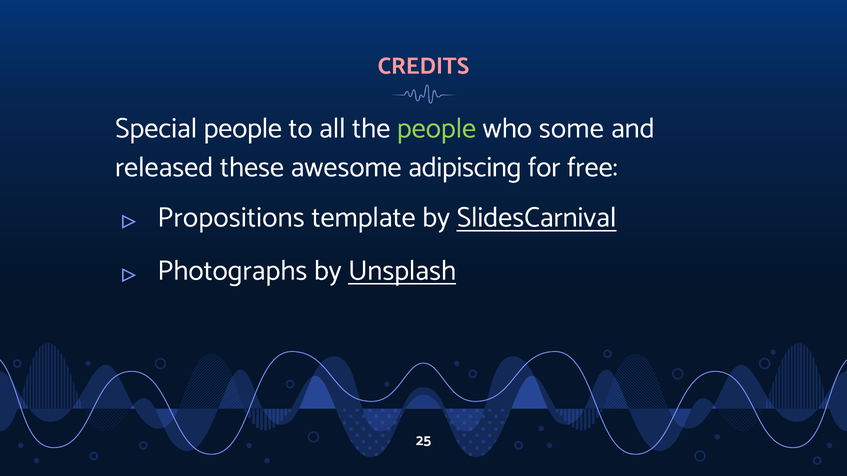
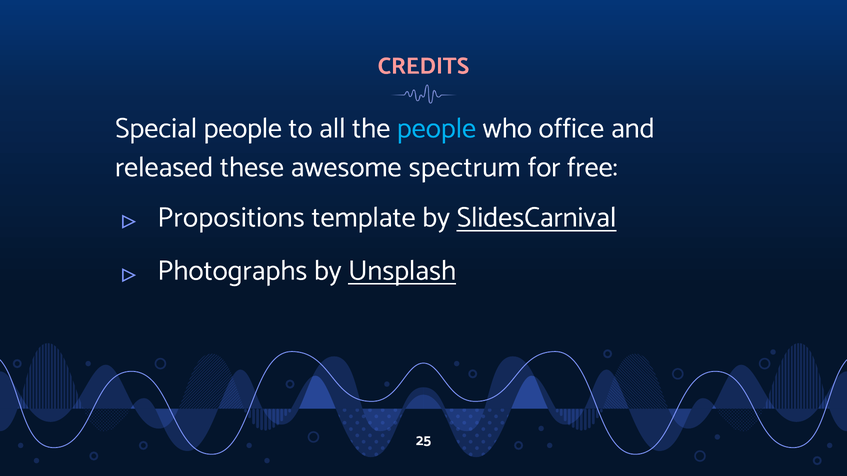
people at (437, 128) colour: light green -> light blue
some: some -> office
adipiscing: adipiscing -> spectrum
